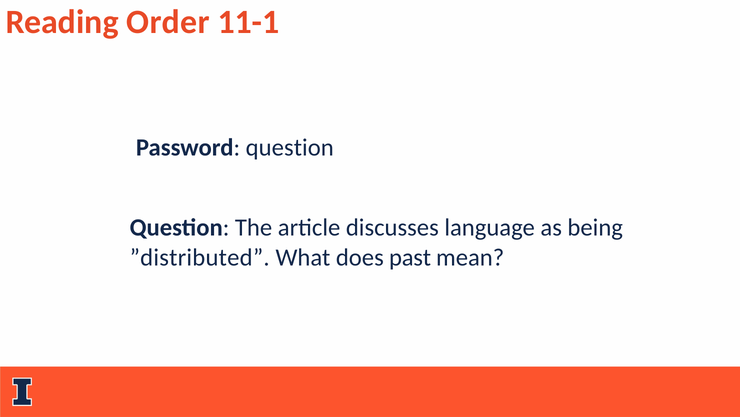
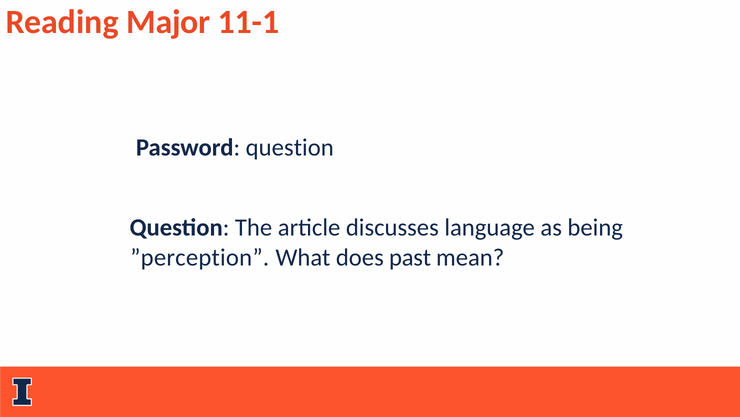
Order: Order -> Major
”distributed: ”distributed -> ”perception
